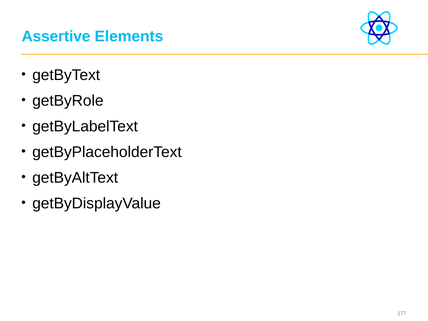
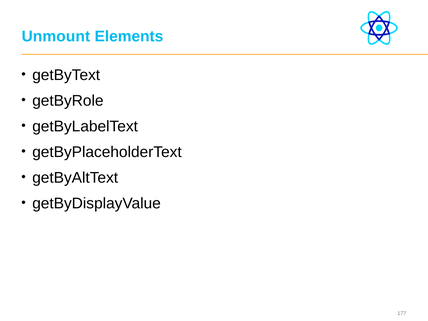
Assertive: Assertive -> Unmount
